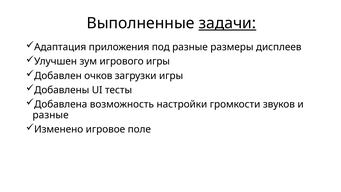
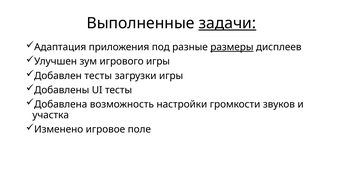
размеры underline: none -> present
Добавлен очков: очков -> тесты
разные at (51, 115): разные -> участка
